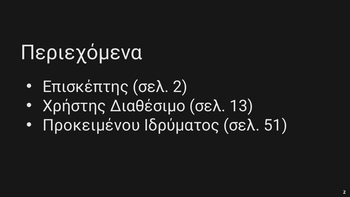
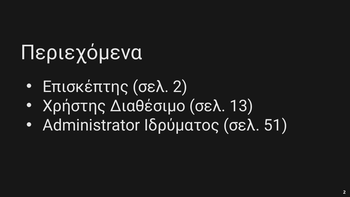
Προκειμένου: Προκειμένου -> Administrator
